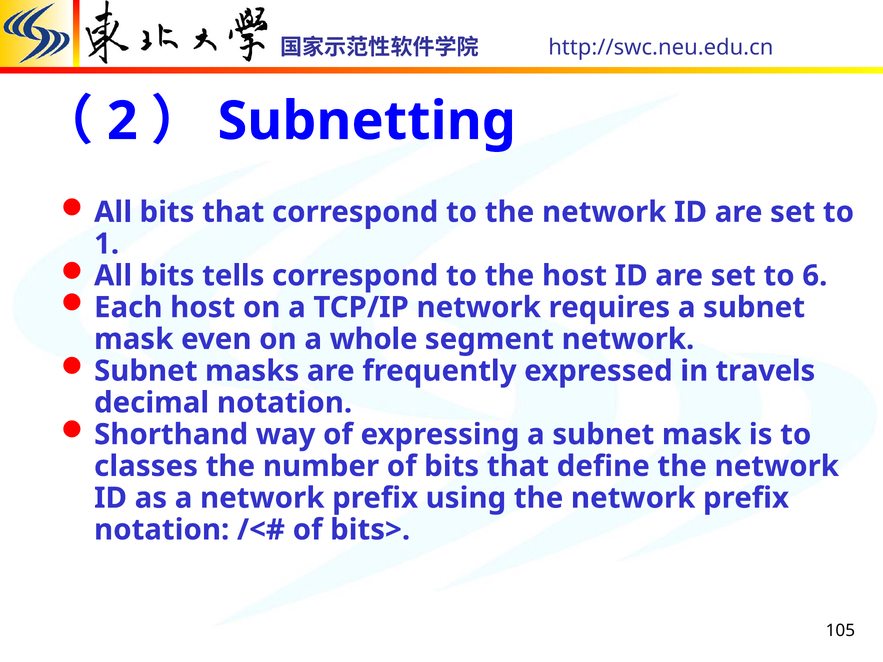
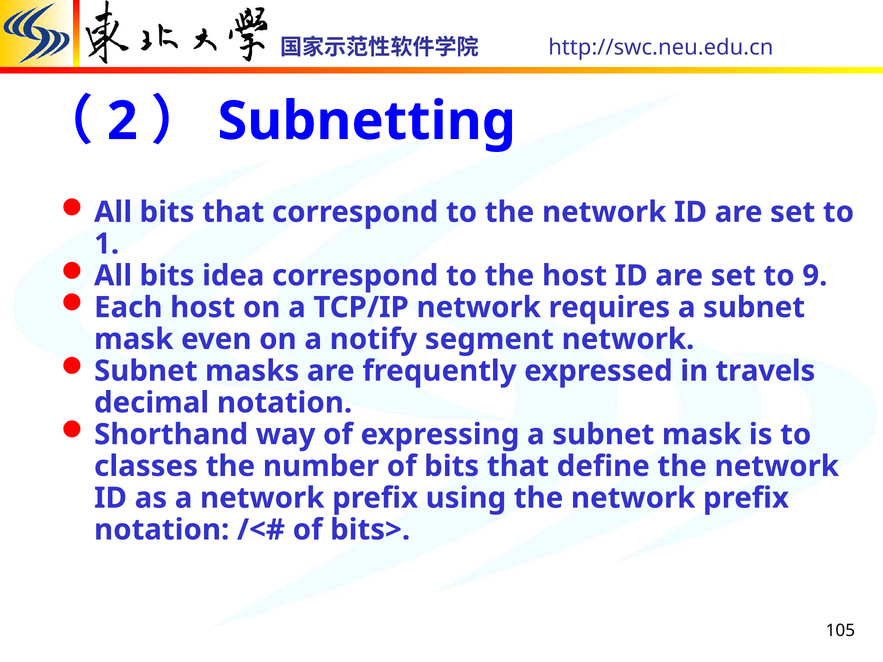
tells: tells -> idea
6: 6 -> 9
whole: whole -> notify
